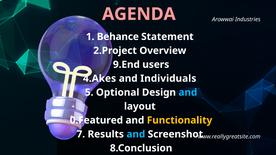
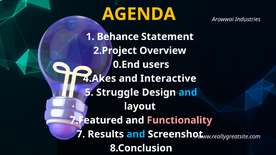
AGENDA colour: pink -> yellow
9.End: 9.End -> 0.End
Individuals: Individuals -> Interactive
Optional: Optional -> Struggle
0.Featured: 0.Featured -> 7.Featured
Functionality colour: yellow -> pink
